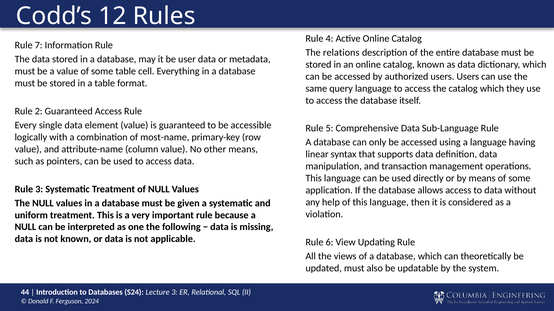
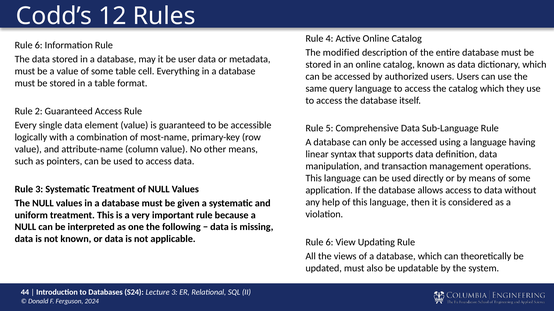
7 at (39, 45): 7 -> 6
relations: relations -> modified
